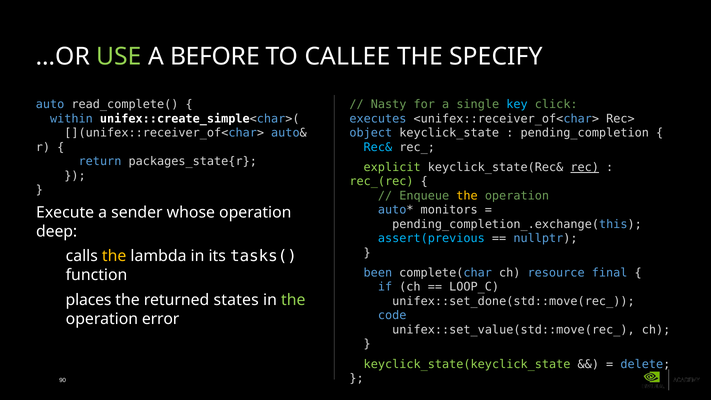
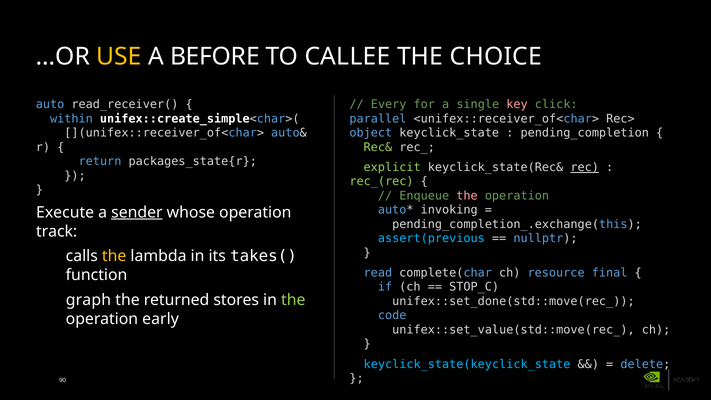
USE colour: light green -> yellow
SPECIFY: SPECIFY -> CHOICE
read_complete(: read_complete( -> read_receiver(
Nasty: Nasty -> Every
key colour: light blue -> pink
executes: executes -> parallel
Rec& colour: light blue -> light green
the at (467, 196) colour: yellow -> pink
monitors: monitors -> invoking
sender underline: none -> present
deep: deep -> track
tasks(: tasks( -> takes(
been: been -> read
LOOP_C: LOOP_C -> STOP_C
places: places -> graph
states: states -> stores
error: error -> early
keyclick_state(keyclick_state colour: light green -> light blue
